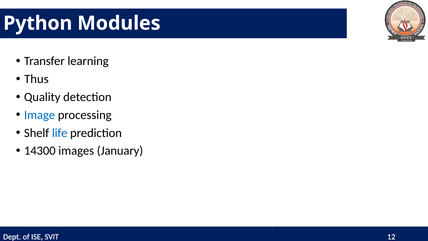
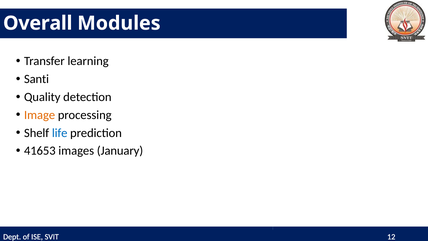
Python: Python -> Overall
Thus: Thus -> Santi
Image colour: blue -> orange
14300: 14300 -> 41653
